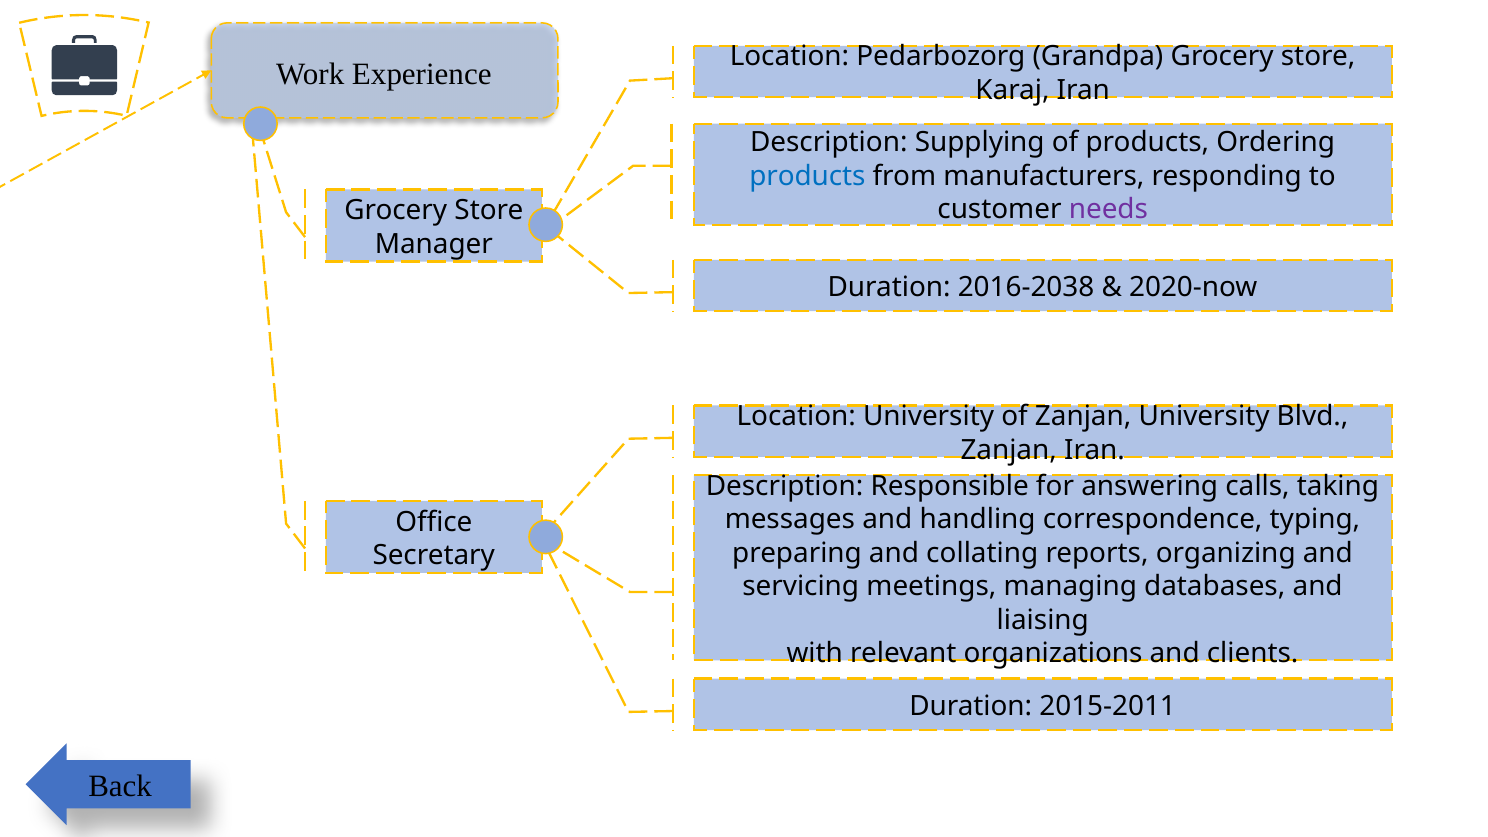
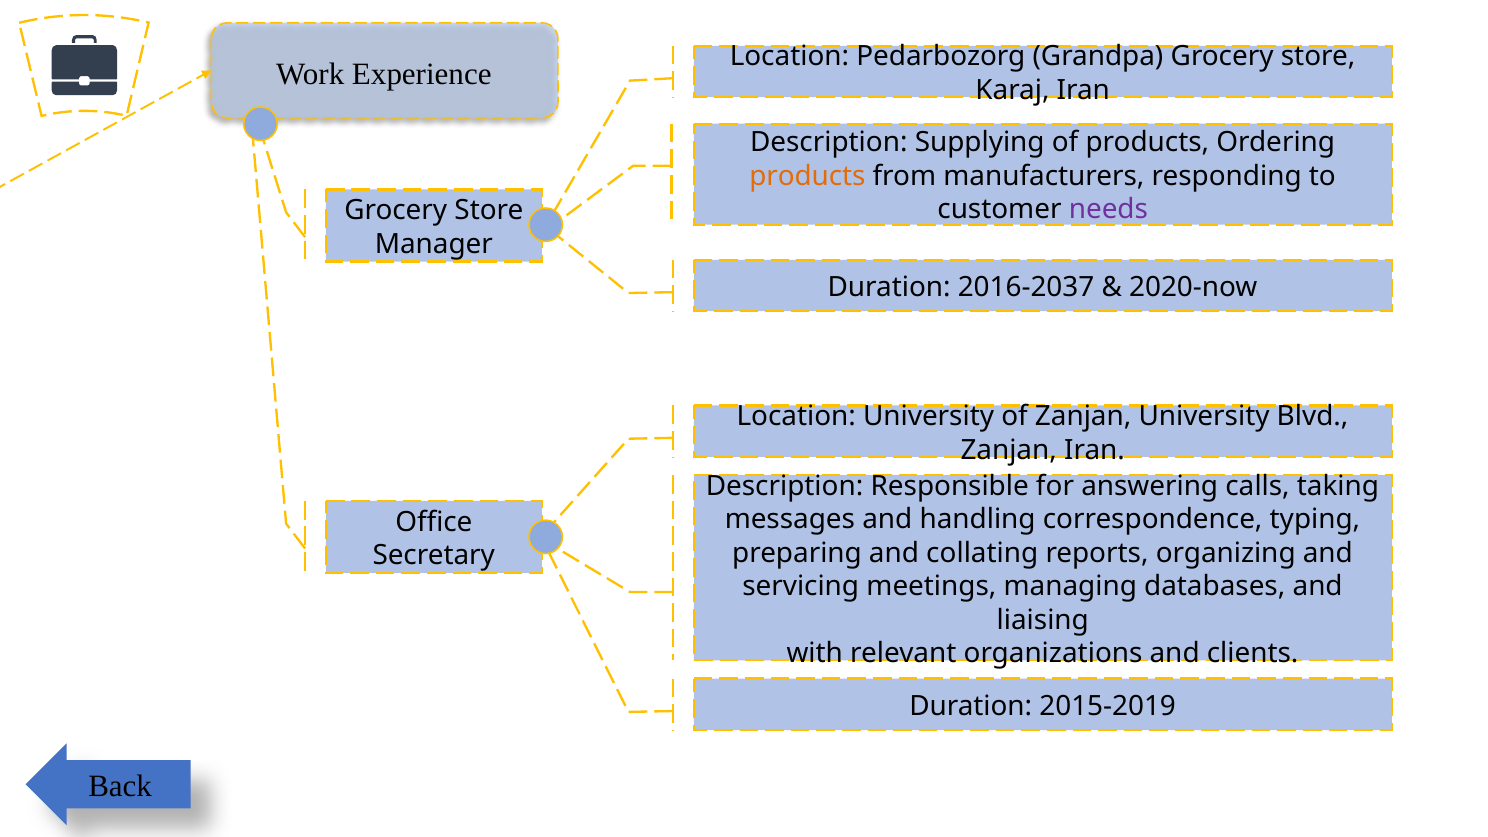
products at (807, 176) colour: blue -> orange
2016-2038: 2016-2038 -> 2016-2037
2015-2011: 2015-2011 -> 2015-2019
